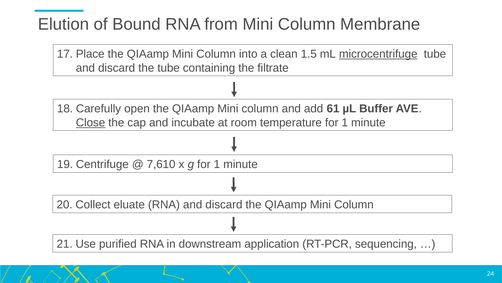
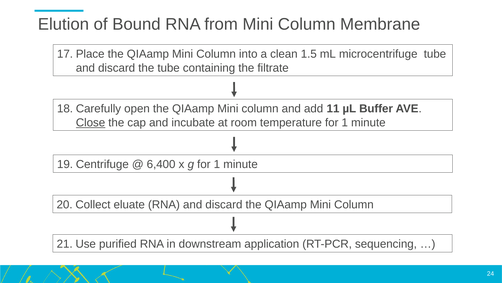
microcentrifuge underline: present -> none
61: 61 -> 11
7,610: 7,610 -> 6,400
